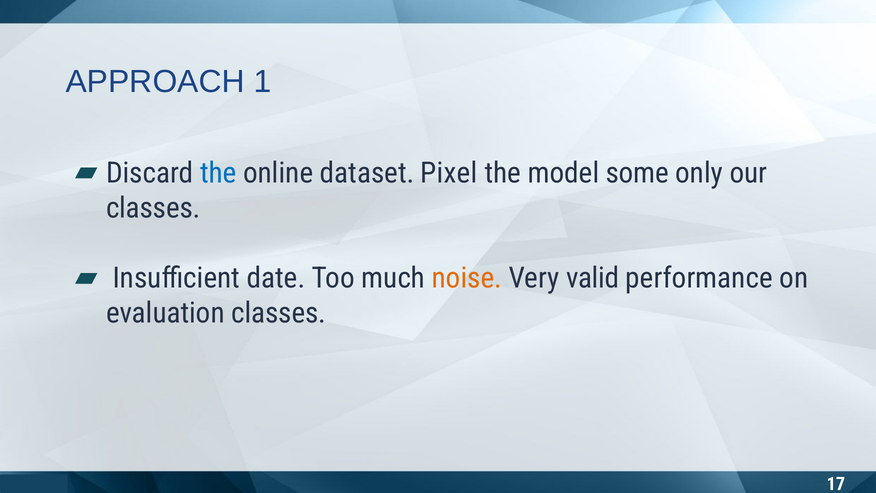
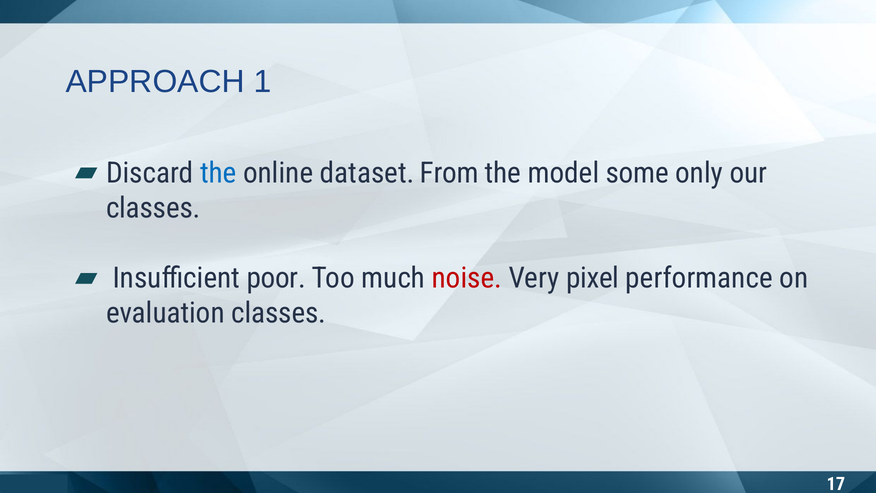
Pixel: Pixel -> From
date: date -> poor
noise colour: orange -> red
valid: valid -> pixel
